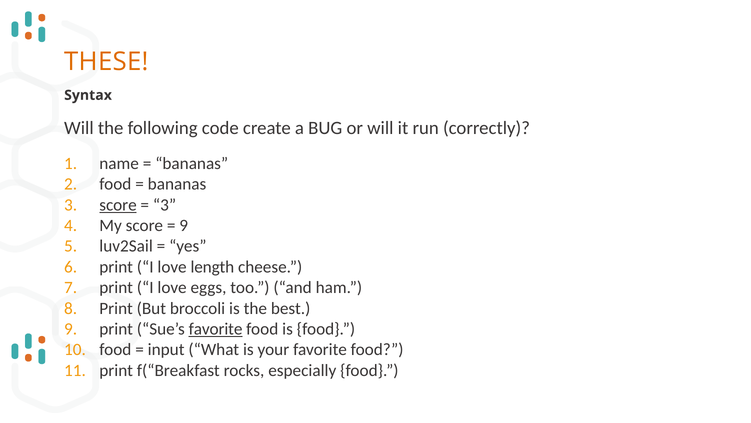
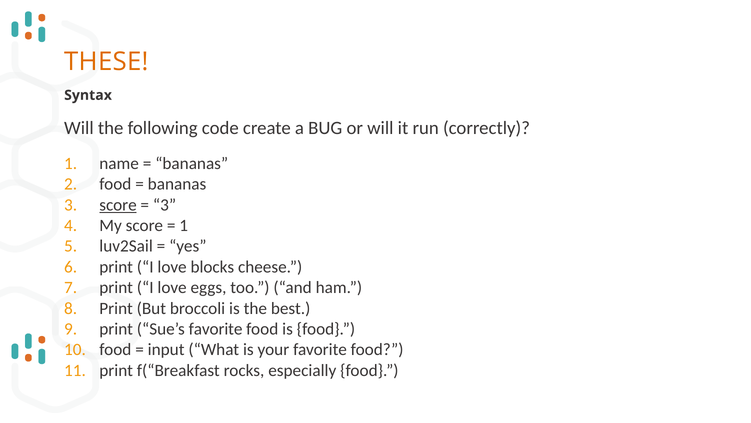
9 at (184, 225): 9 -> 1
length: length -> blocks
favorite at (216, 329) underline: present -> none
